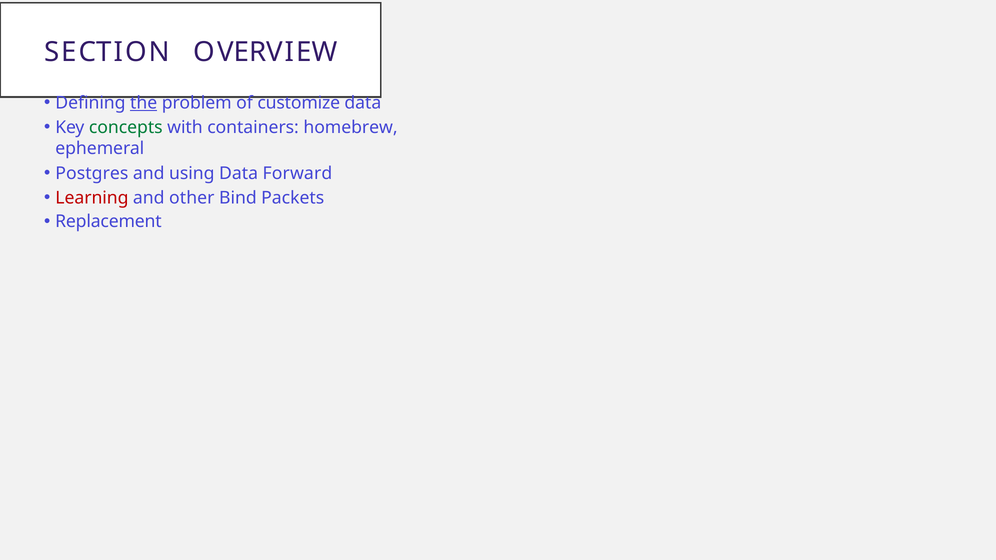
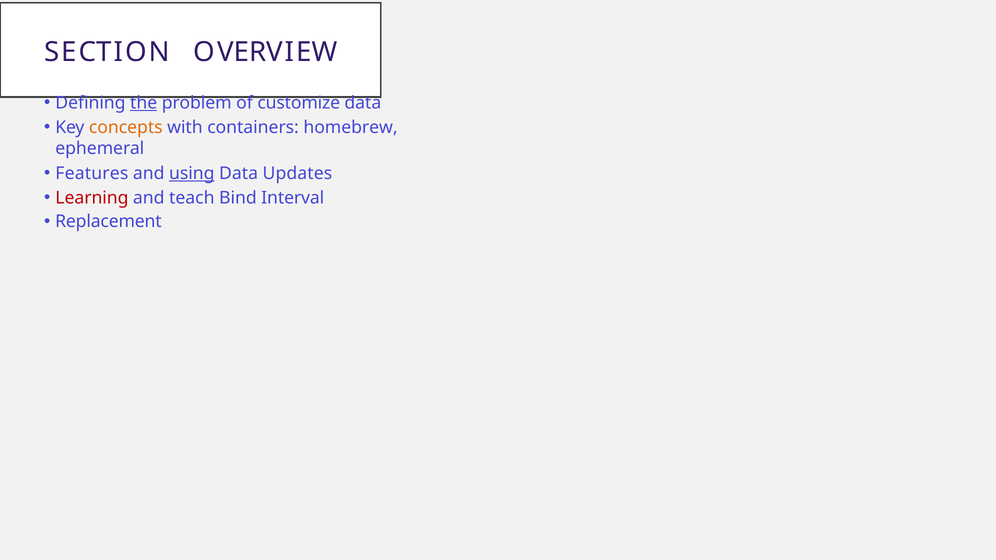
concepts colour: green -> orange
Postgres: Postgres -> Features
using underline: none -> present
Forward: Forward -> Updates
other: other -> teach
Packets: Packets -> Interval
